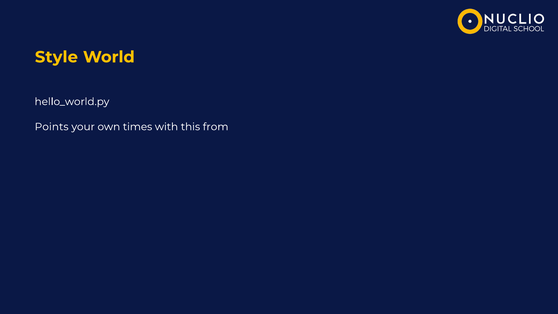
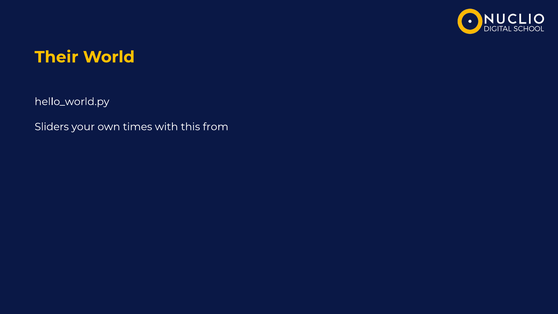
Style: Style -> Their
Points: Points -> Sliders
